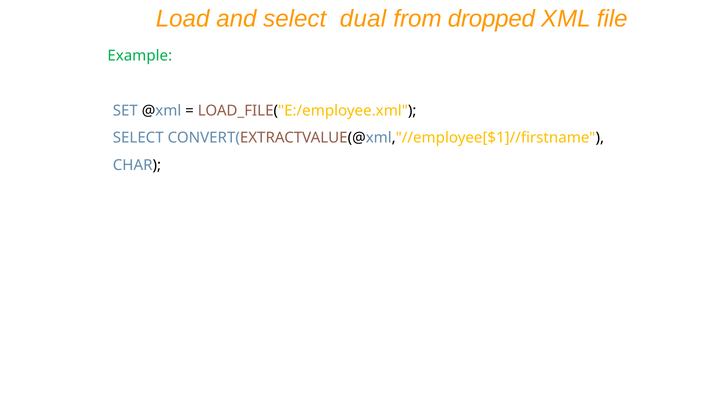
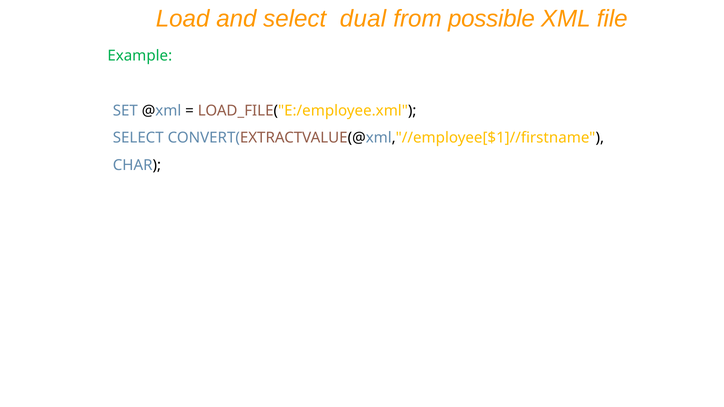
dropped: dropped -> possible
